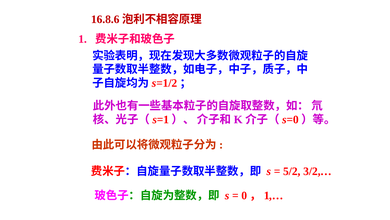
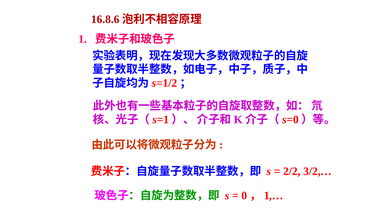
5/2: 5/2 -> 2/2
